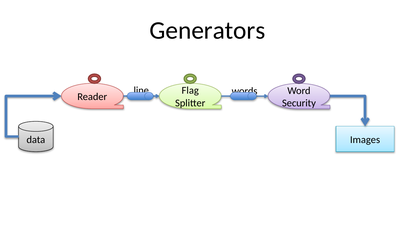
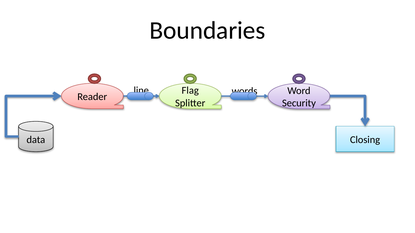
Generators: Generators -> Boundaries
Images: Images -> Closing
